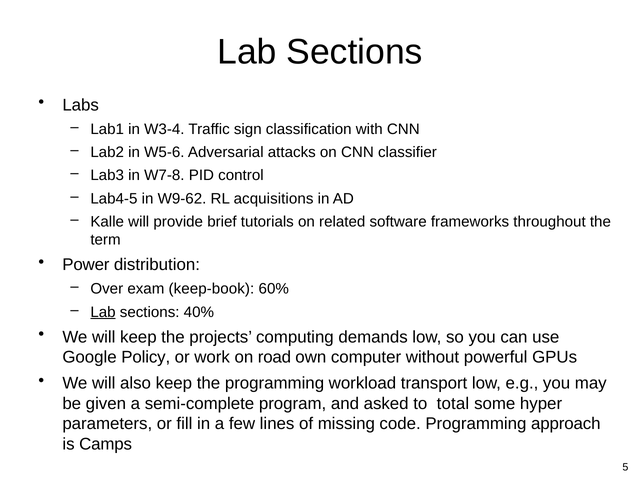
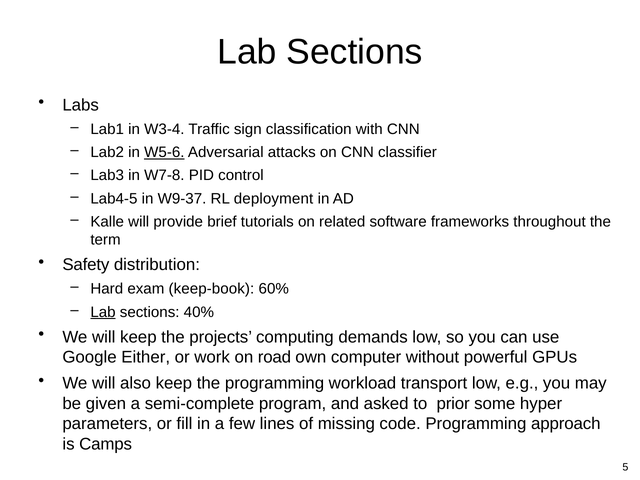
W5-6 underline: none -> present
W9-62: W9-62 -> W9-37
acquisitions: acquisitions -> deployment
Power: Power -> Safety
Over: Over -> Hard
Policy: Policy -> Either
total: total -> prior
